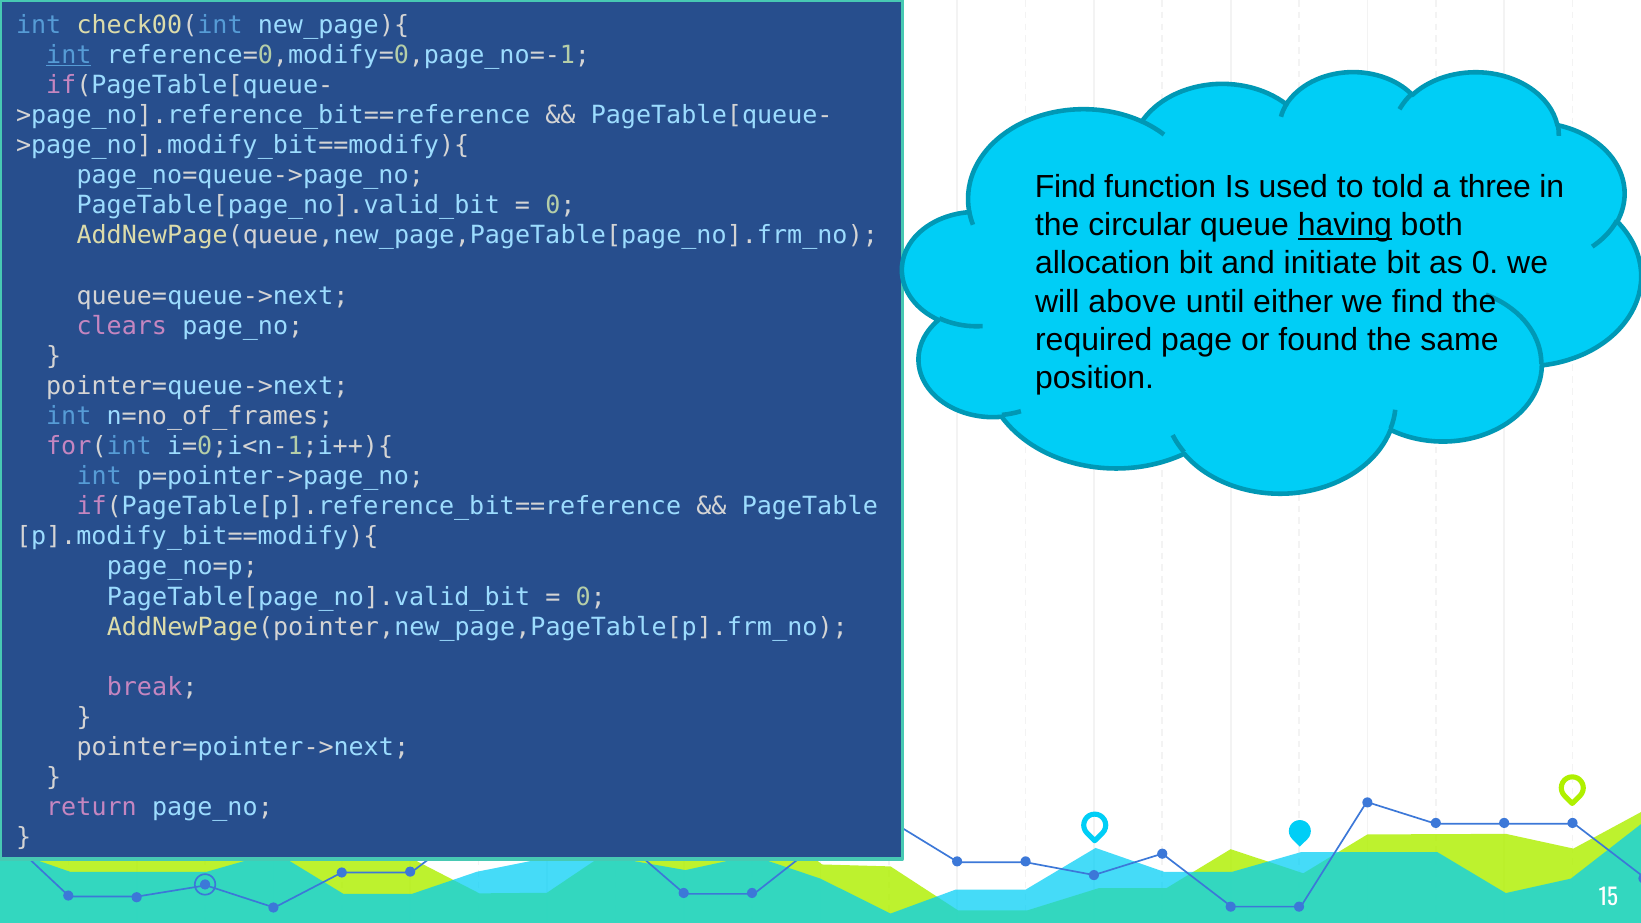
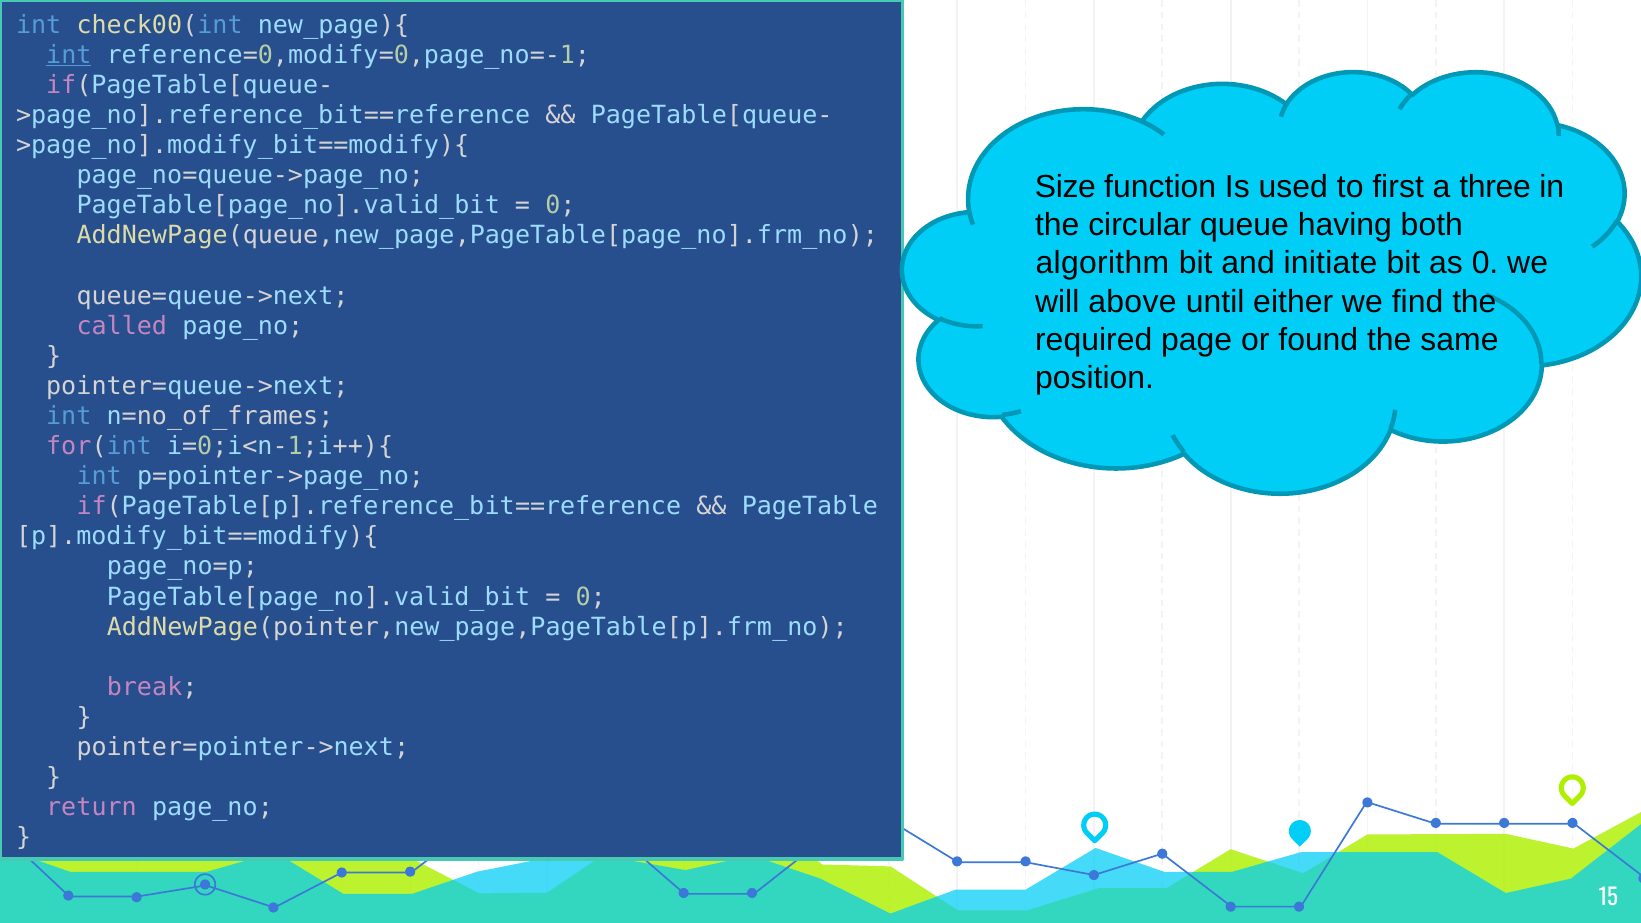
Find at (1065, 187): Find -> Size
told: told -> first
having underline: present -> none
allocation: allocation -> algorithm
clears: clears -> called
